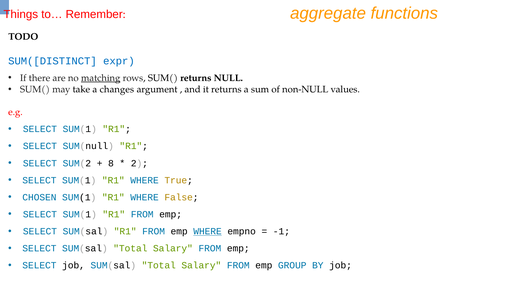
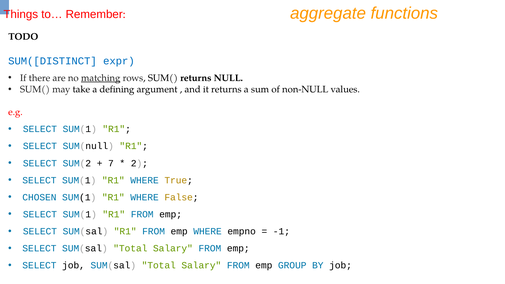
changes: changes -> defining
8: 8 -> 7
WHERE at (208, 231) underline: present -> none
